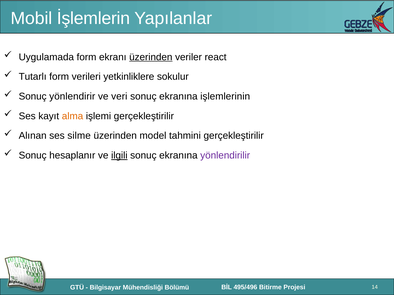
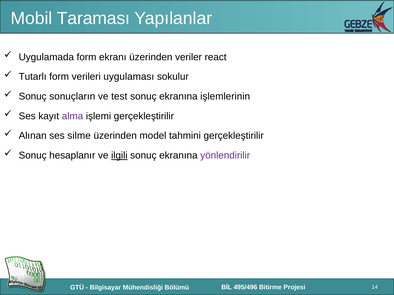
İşlemlerin: İşlemlerin -> Taraması
üzerinden at (151, 57) underline: present -> none
yetkinliklere: yetkinliklere -> uygulaması
yönlendirir: yönlendirir -> sonuçların
veri: veri -> test
alma colour: orange -> purple
